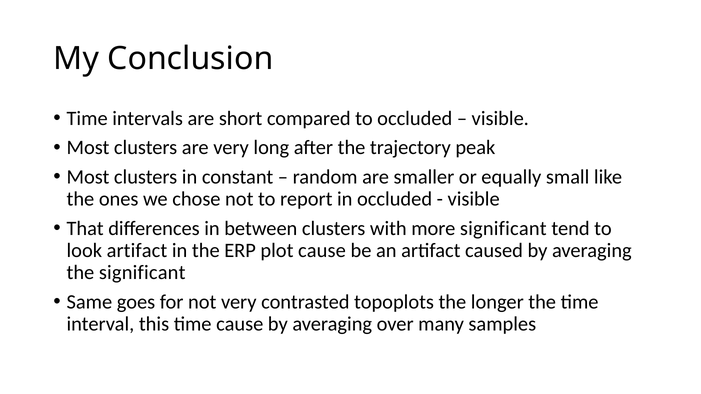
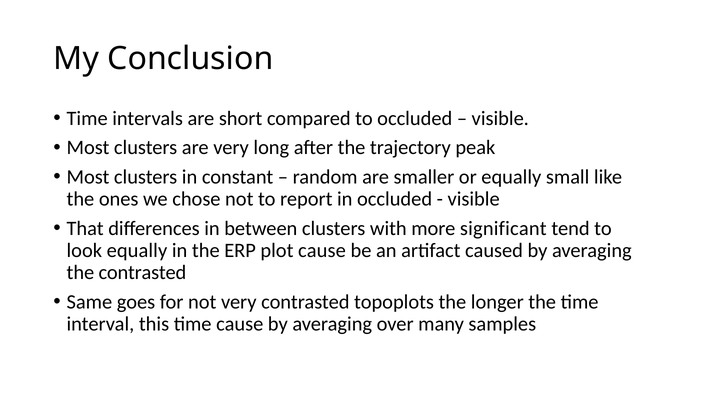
look artifact: artifact -> equally
the significant: significant -> contrasted
